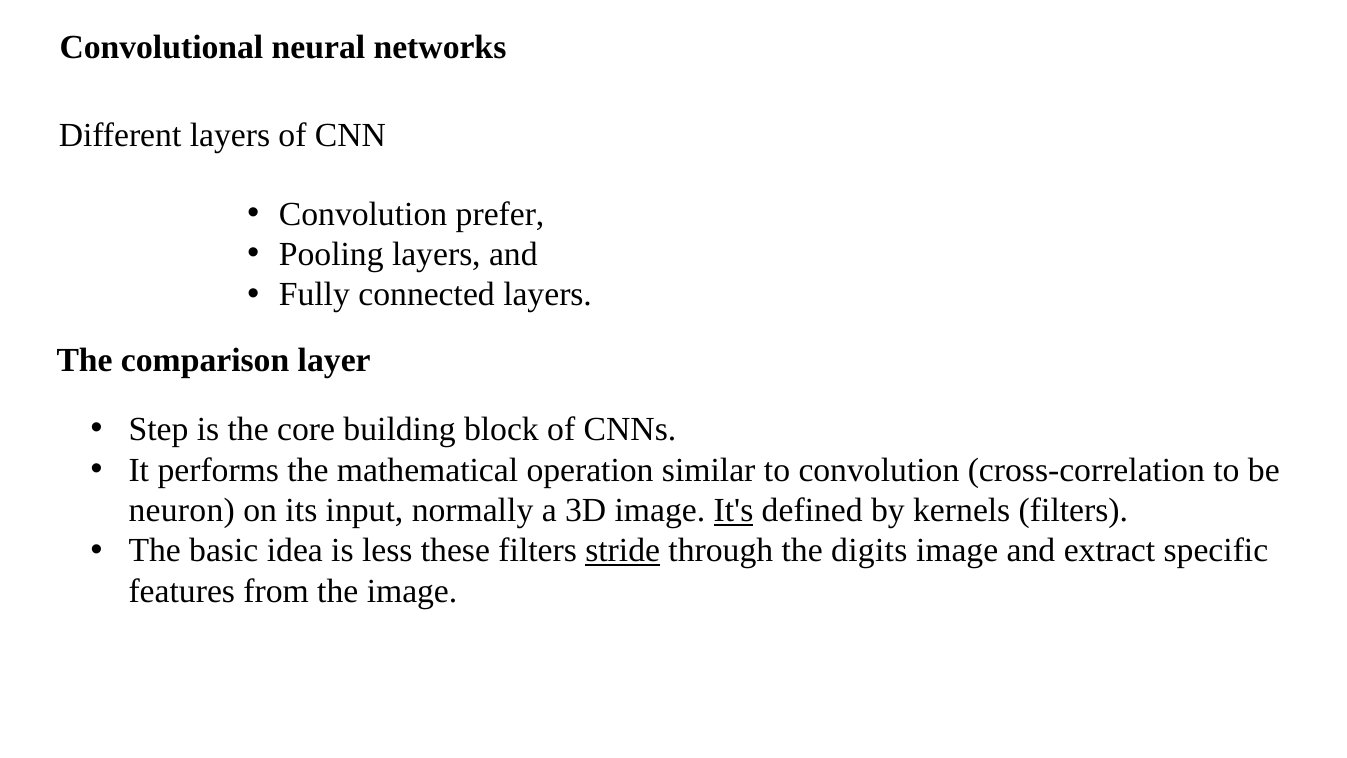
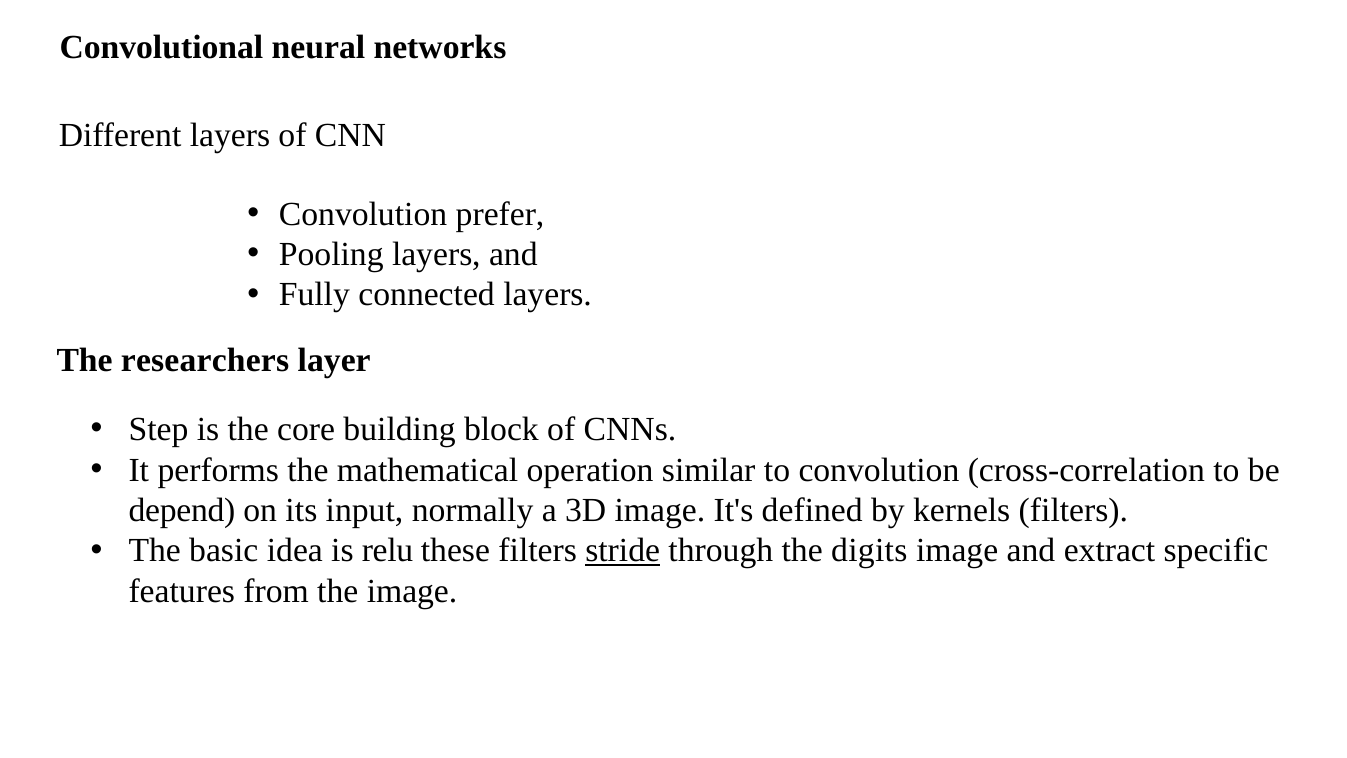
comparison: comparison -> researchers
neuron: neuron -> depend
It's underline: present -> none
less: less -> relu
